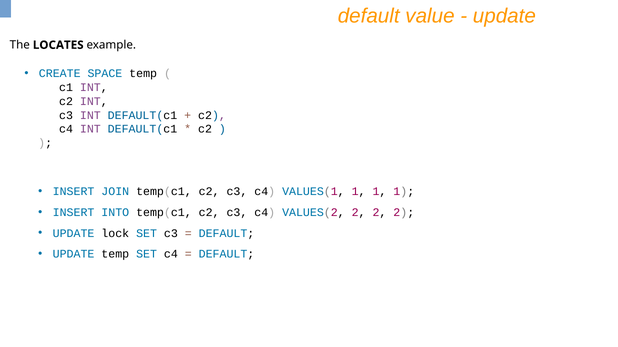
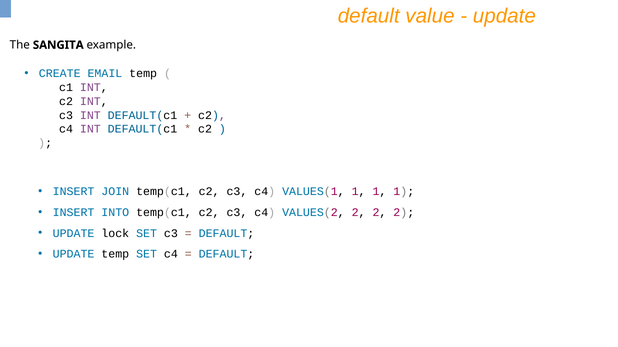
LOCATES: LOCATES -> SANGITA
SPACE: SPACE -> EMAIL
